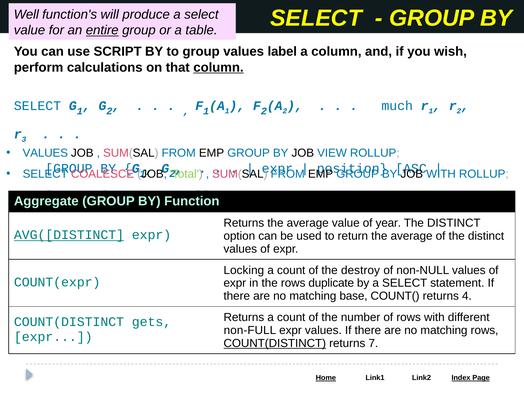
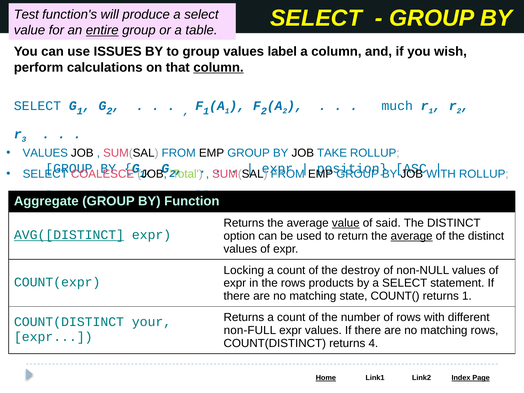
Well: Well -> Test
SCRIPT: SCRIPT -> ISSUES
VIEW: VIEW -> TAKE
value at (346, 223) underline: none -> present
year: year -> said
average at (412, 236) underline: none -> present
duplicate: duplicate -> products
base: base -> state
returns 4: 4 -> 1
gets: gets -> your
COUNT(DISTINCT at (275, 343) underline: present -> none
7: 7 -> 4
